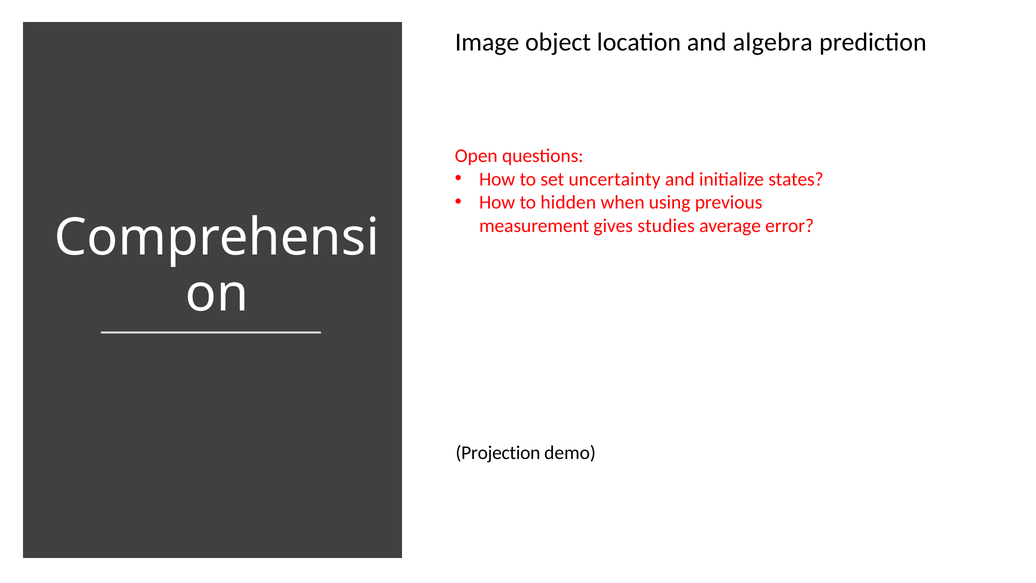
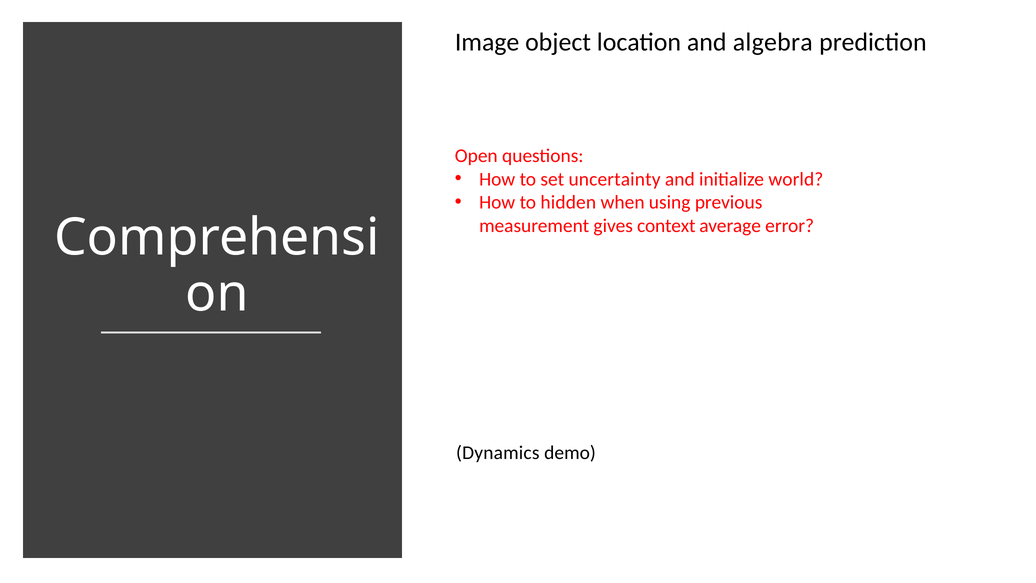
states: states -> world
studies: studies -> context
Projection: Projection -> Dynamics
